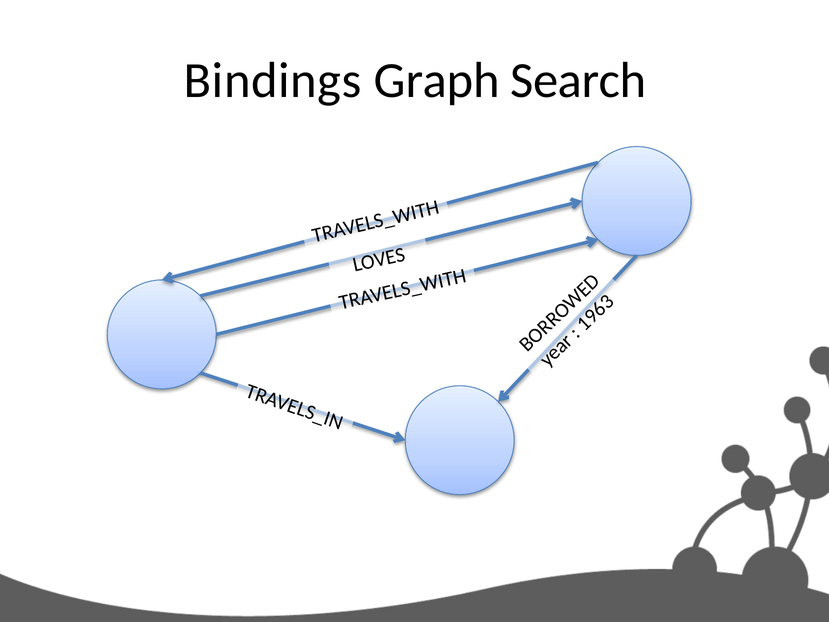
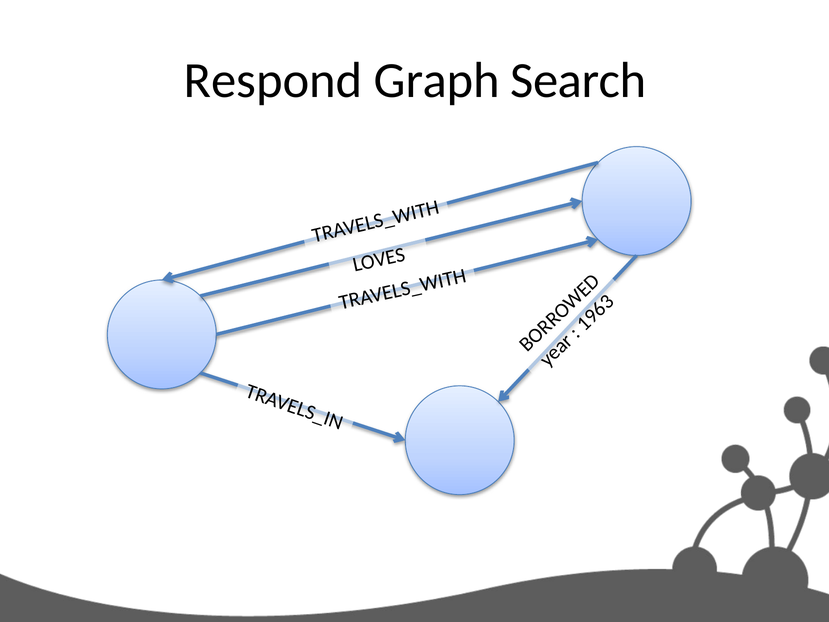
Bindings: Bindings -> Respond
